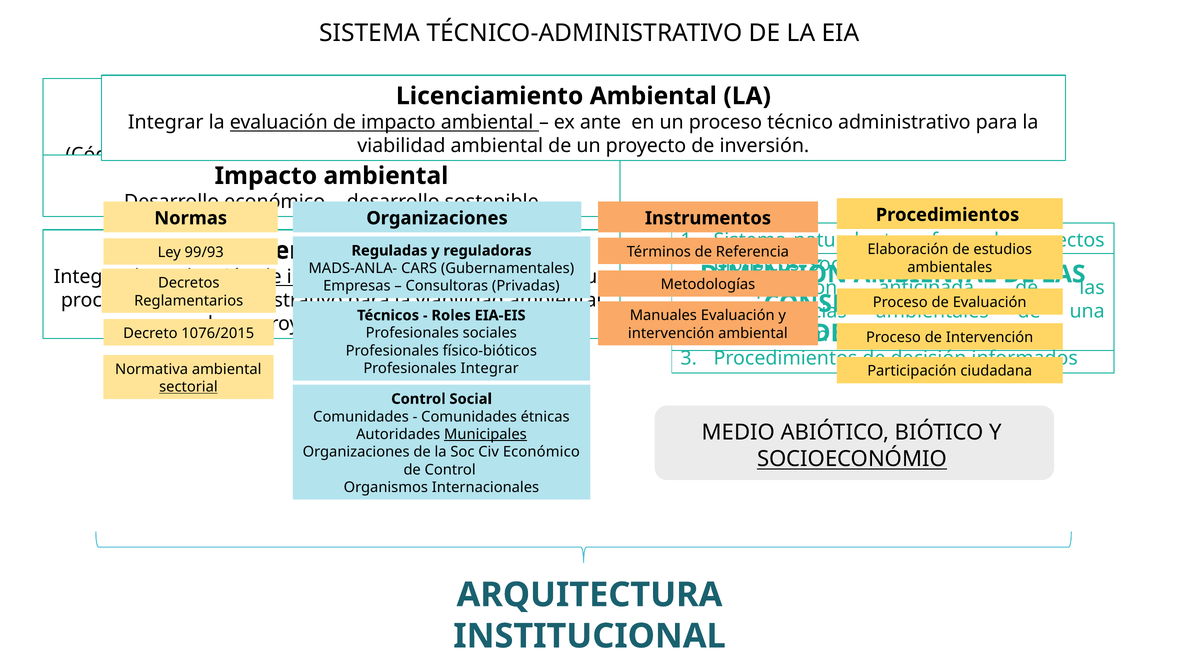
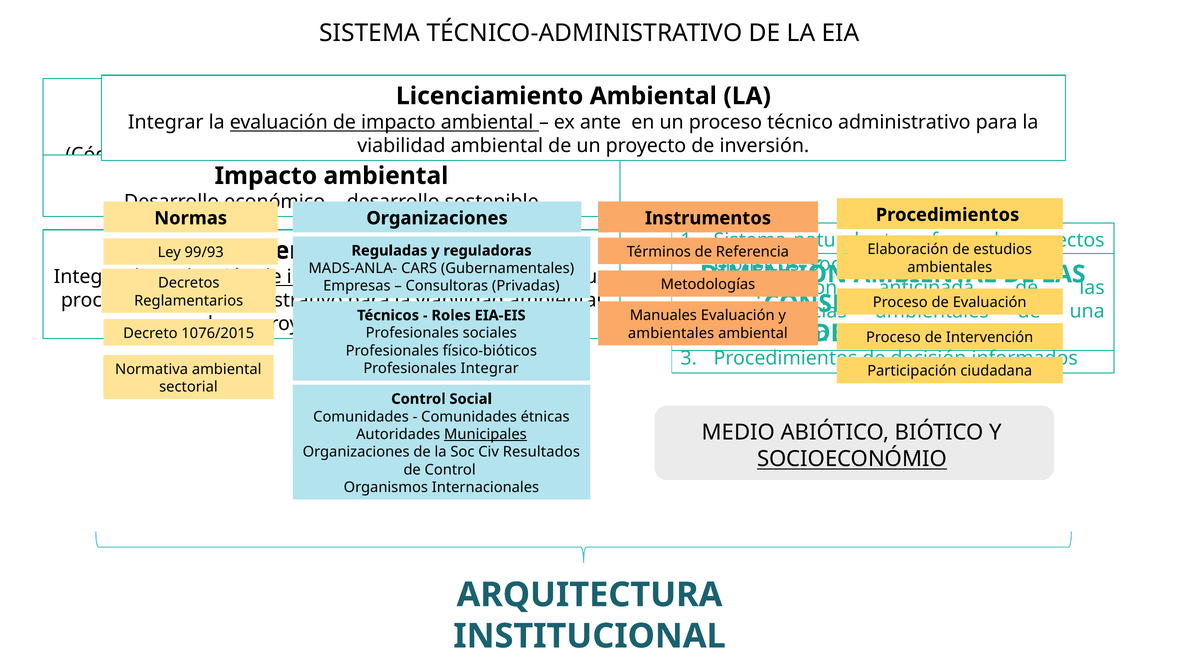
intervención at (671, 333): intervención -> ambientales
sectorial underline: present -> none
Civ Económico: Económico -> Resultados
